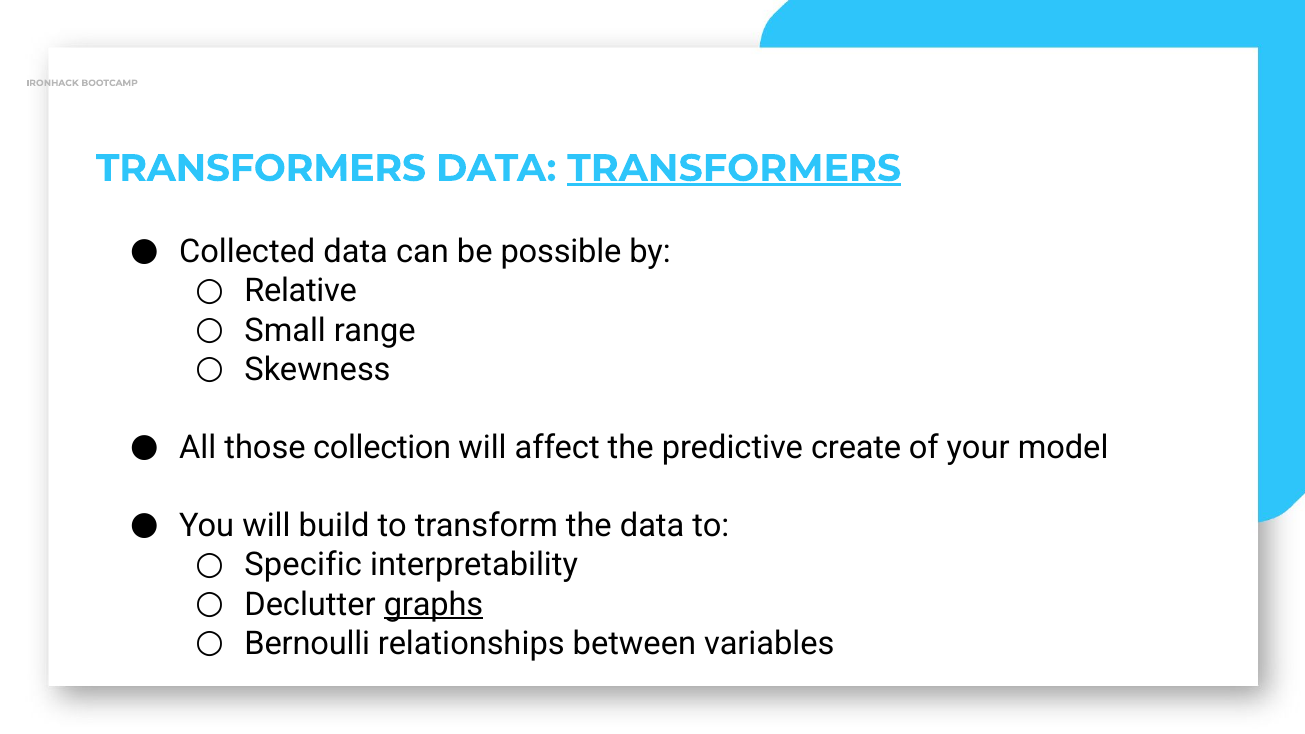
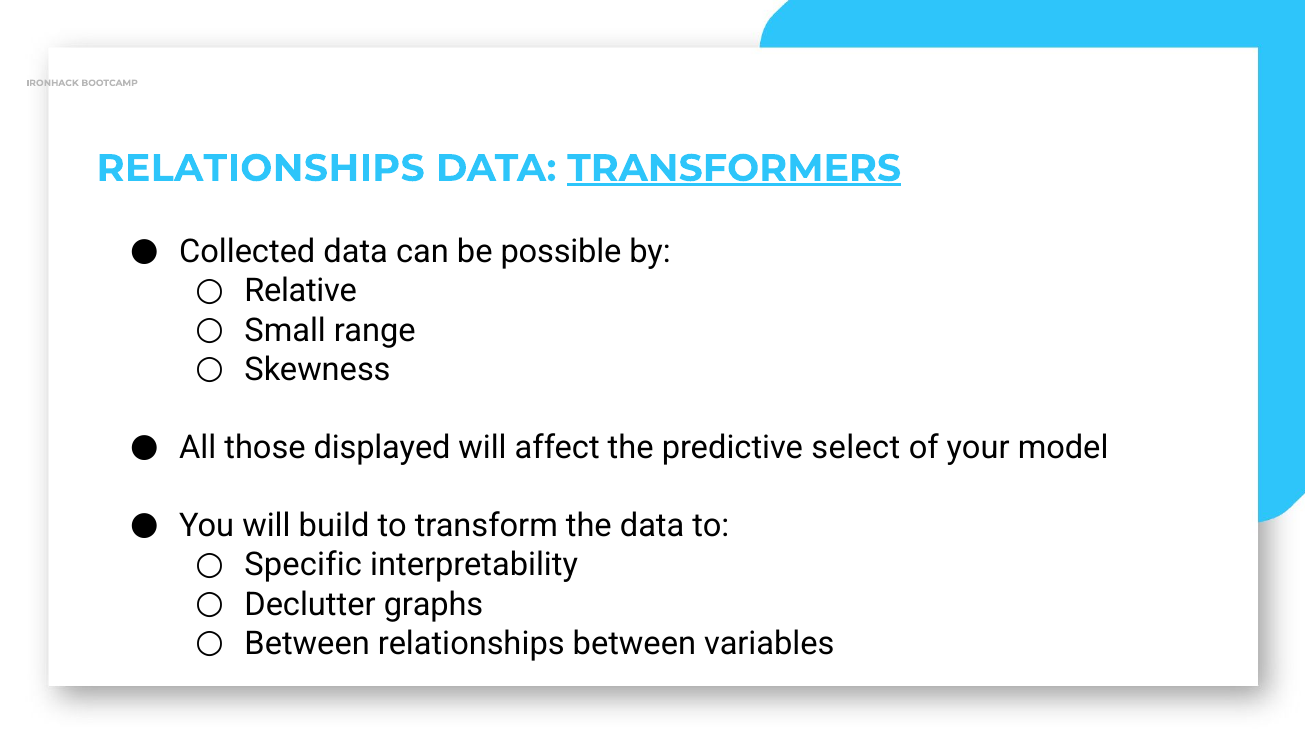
TRANSFORMERS at (261, 168): TRANSFORMERS -> RELATIONSHIPS
collection: collection -> displayed
create: create -> select
graphs underline: present -> none
Bernoulli at (307, 644): Bernoulli -> Between
